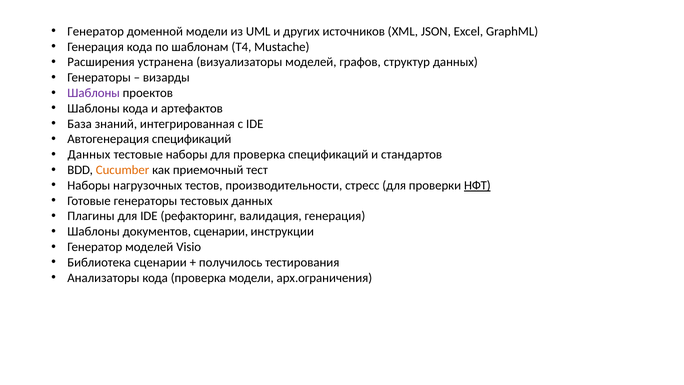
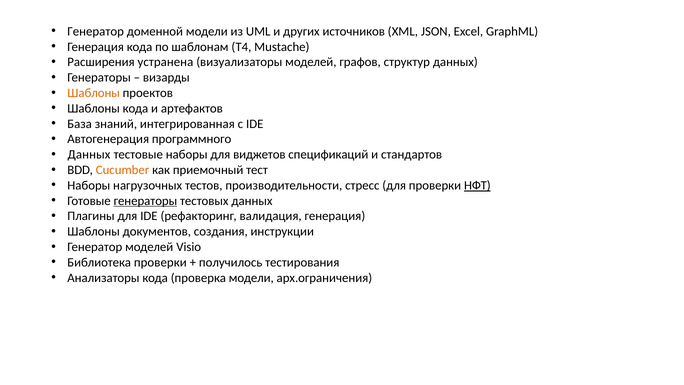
Шаблоны at (94, 93) colour: purple -> orange
Автогенерация спецификаций: спецификаций -> программного
для проверка: проверка -> виджетов
генераторы at (145, 201) underline: none -> present
документов сценарии: сценарии -> создания
Библиотека сценарии: сценарии -> проверки
